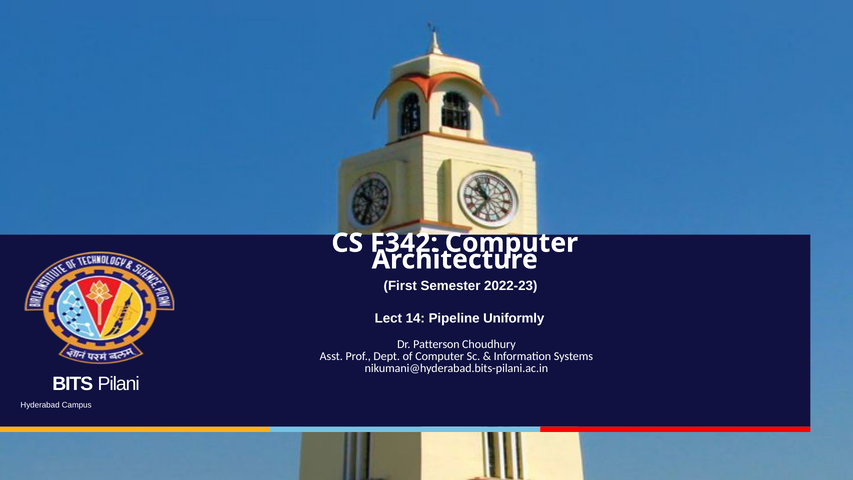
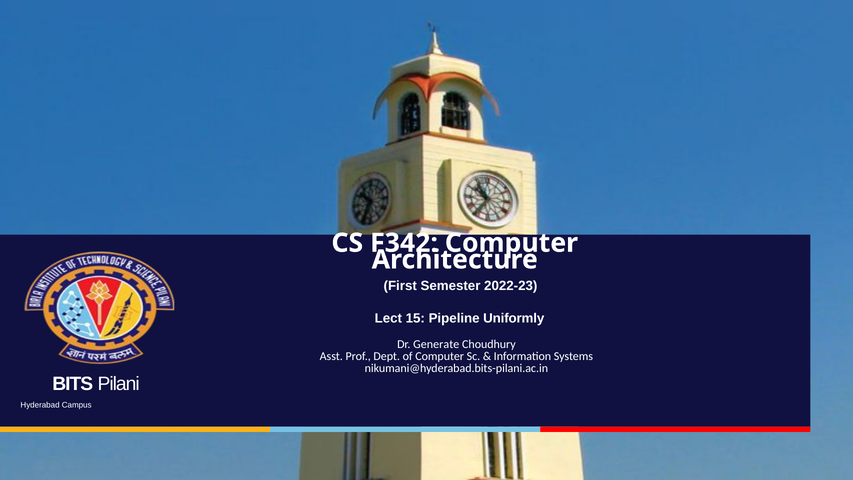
14: 14 -> 15
Patterson: Patterson -> Generate
